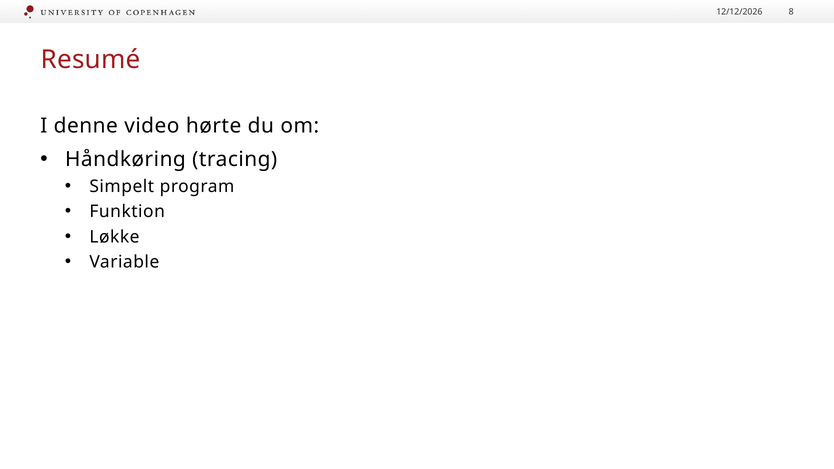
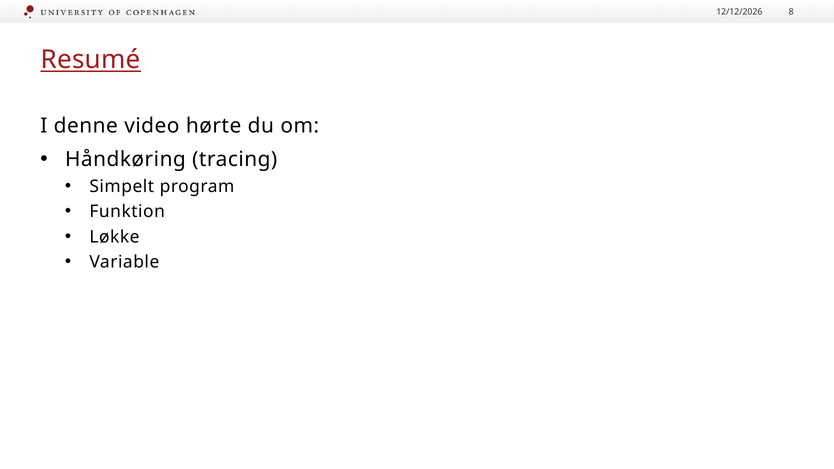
Resumé underline: none -> present
